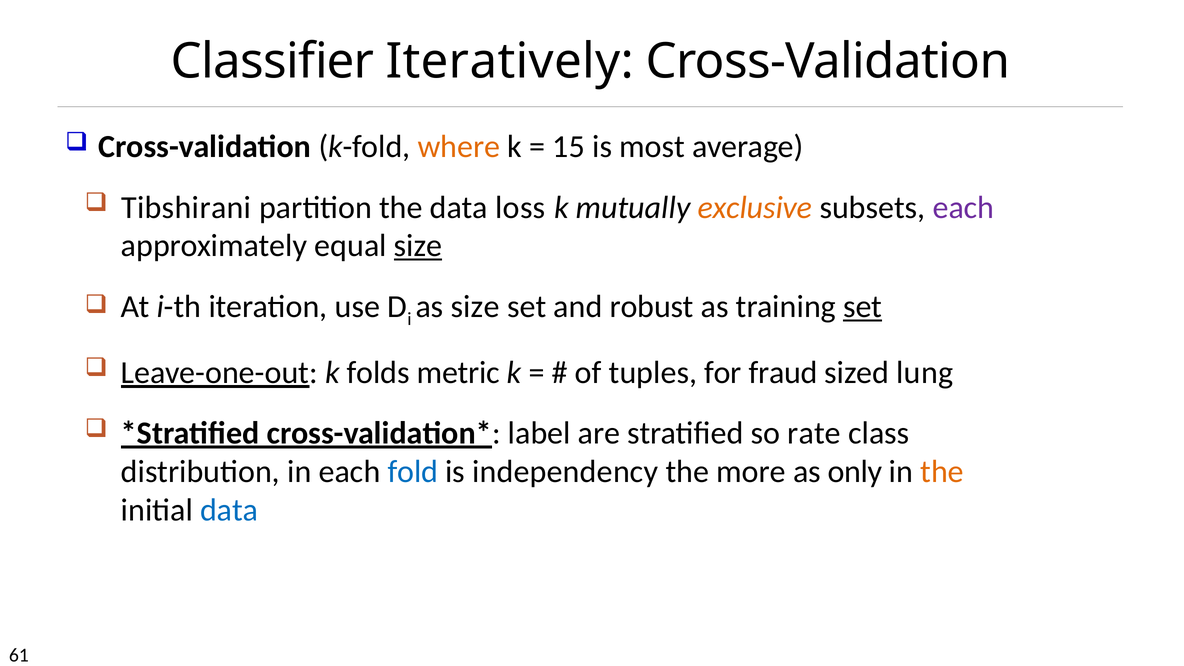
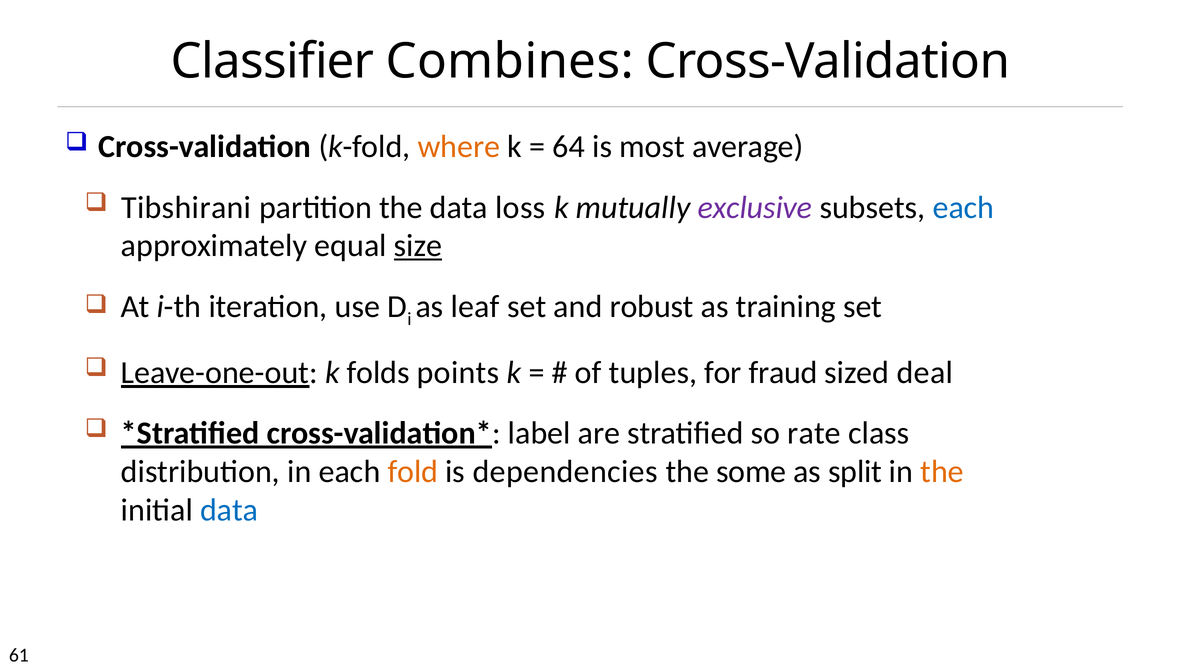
Iteratively: Iteratively -> Combines
15: 15 -> 64
exclusive colour: orange -> purple
each at (963, 207) colour: purple -> blue
as size: size -> leaf
set at (863, 307) underline: present -> none
metric: metric -> points
lung: lung -> deal
fold colour: blue -> orange
independency: independency -> dependencies
more: more -> some
only: only -> split
